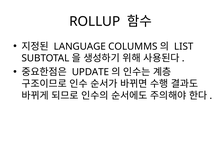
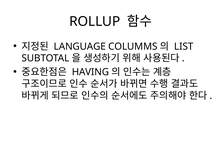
UPDATE: UPDATE -> HAVING
